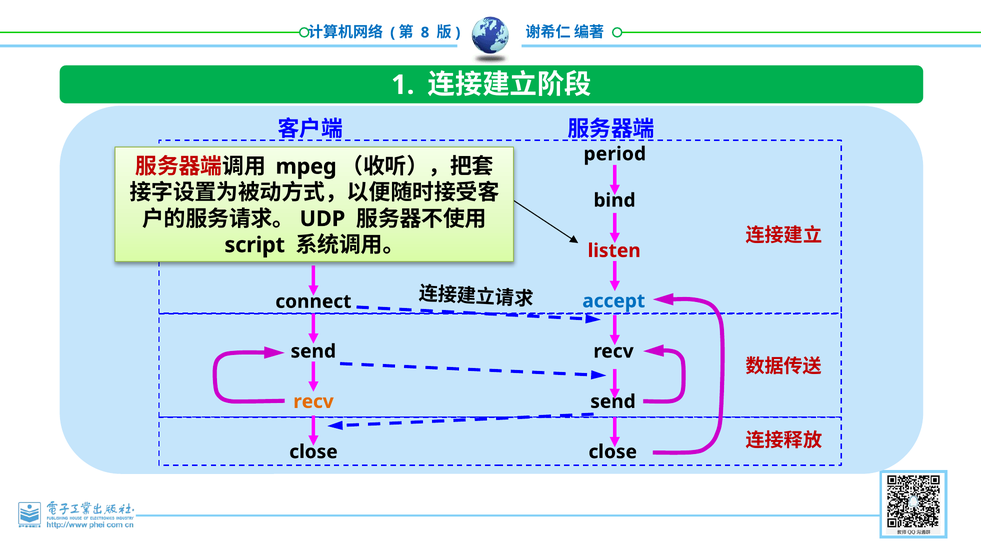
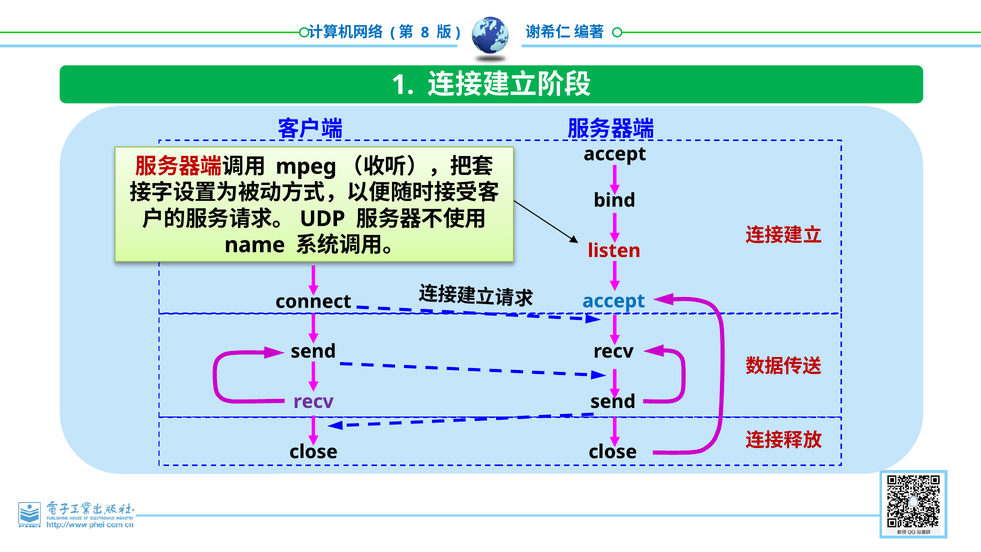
period at (615, 154): period -> accept
script: script -> name
recv at (313, 401) colour: orange -> purple
